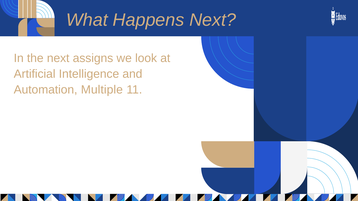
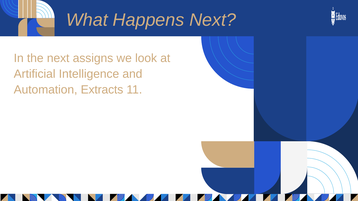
Multiple: Multiple -> Extracts
